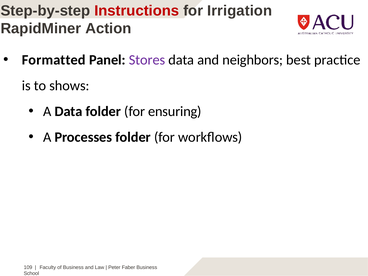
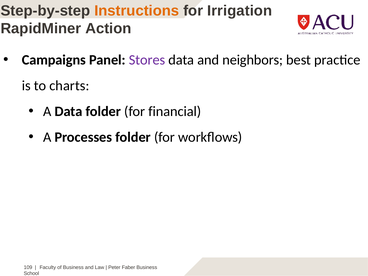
Instructions colour: red -> orange
Formatted: Formatted -> Campaigns
shows: shows -> charts
ensuring: ensuring -> financial
